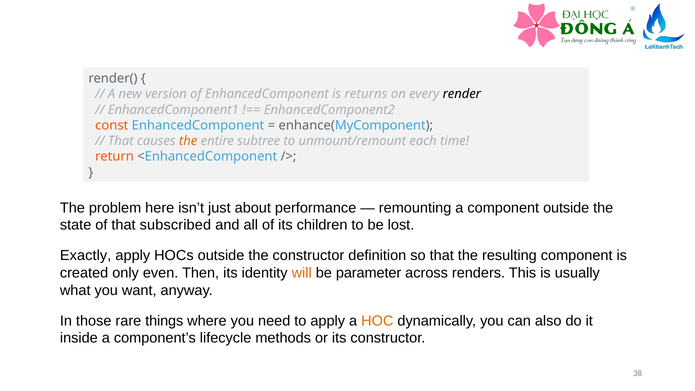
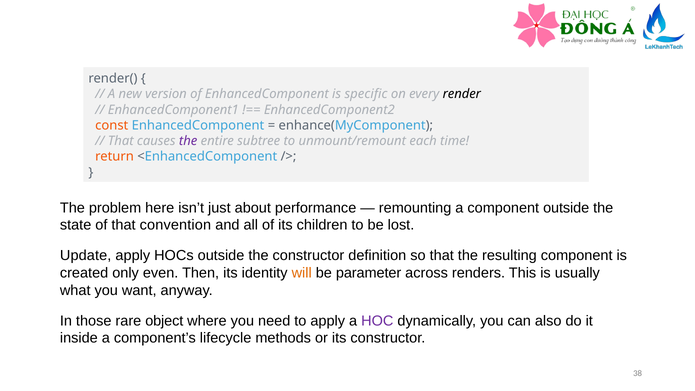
returns: returns -> specific
the at (188, 141) colour: orange -> purple
subscribed: subscribed -> convention
Exactly: Exactly -> Update
things: things -> object
HOC colour: orange -> purple
